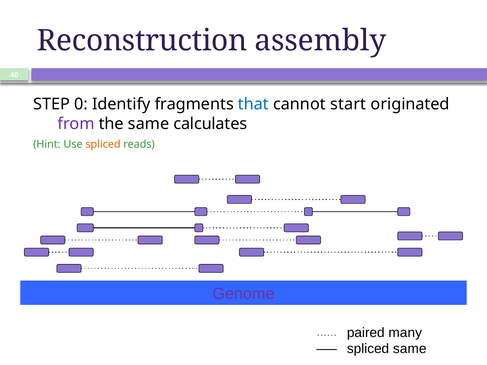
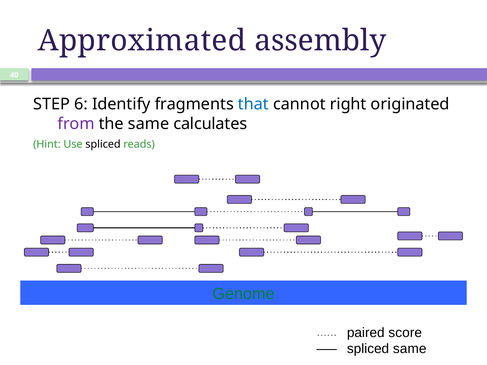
Reconstruction: Reconstruction -> Approximated
0: 0 -> 6
start: start -> right
spliced at (103, 144) colour: orange -> black
Genome colour: purple -> green
many: many -> score
